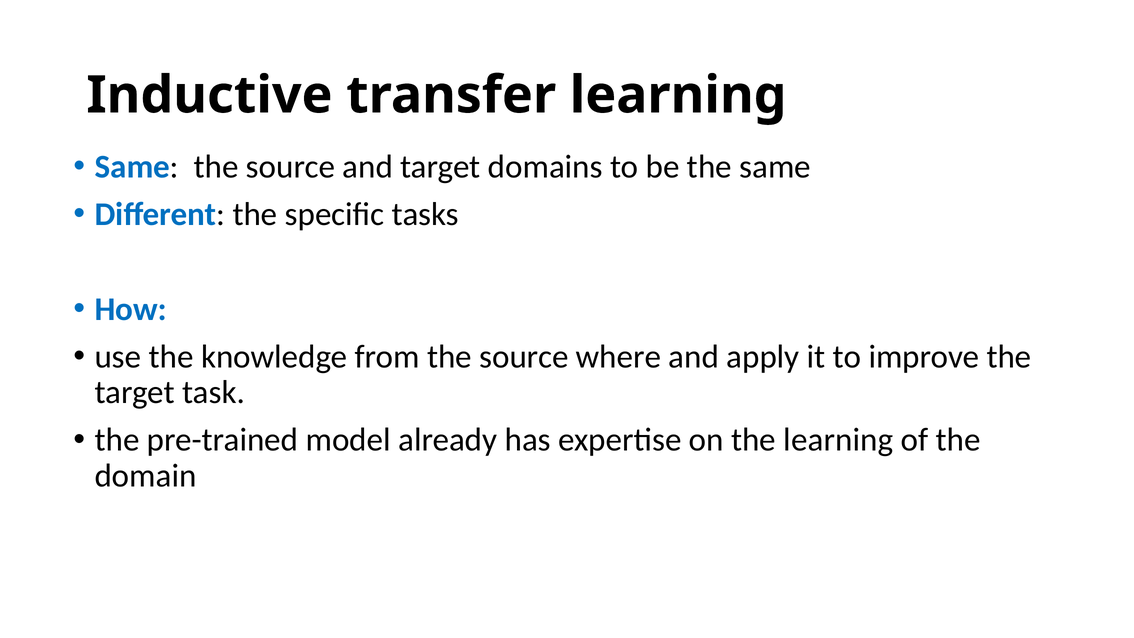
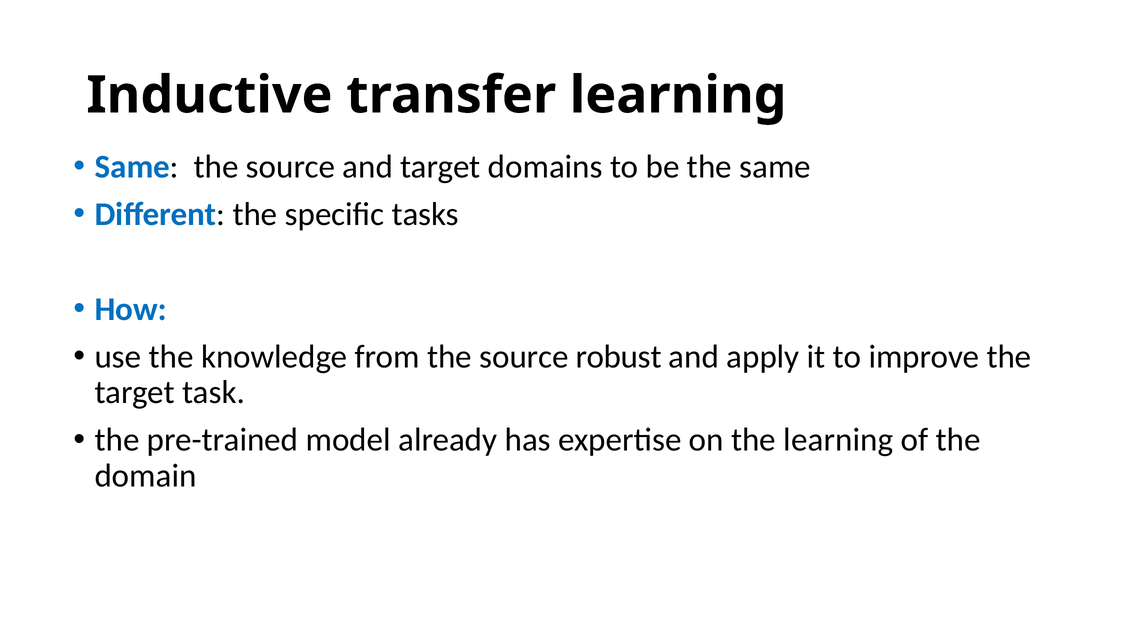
where: where -> robust
